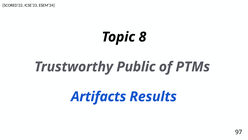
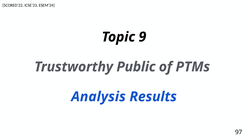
8: 8 -> 9
Artifacts: Artifacts -> Analysis
